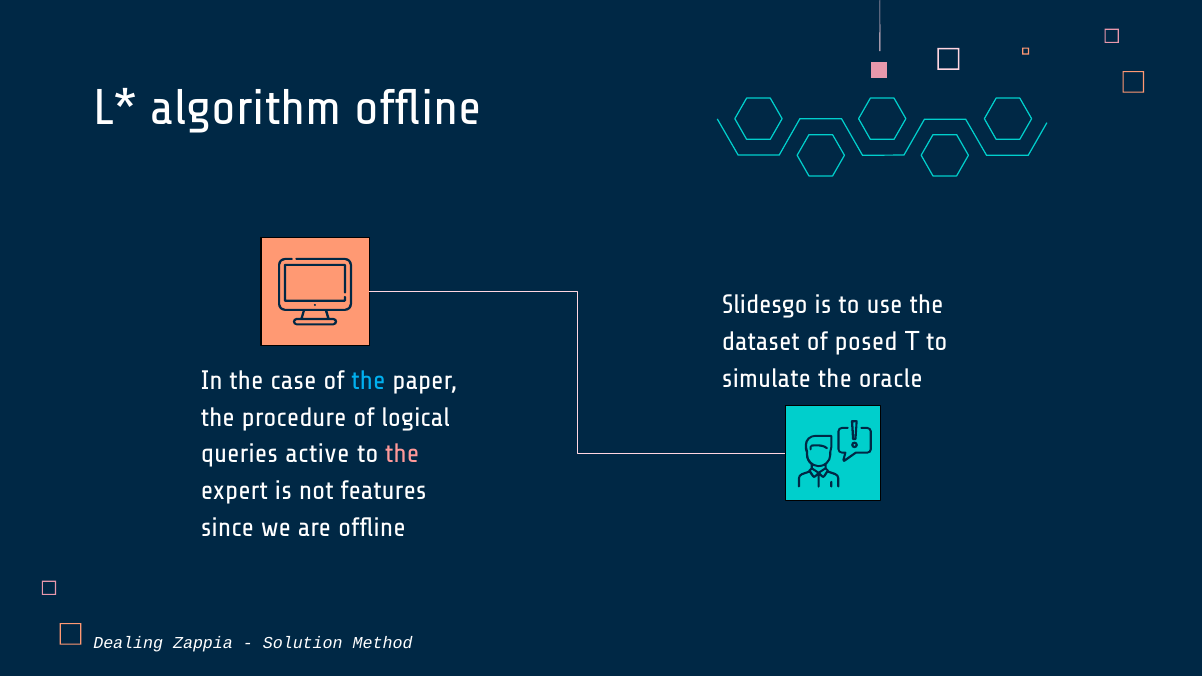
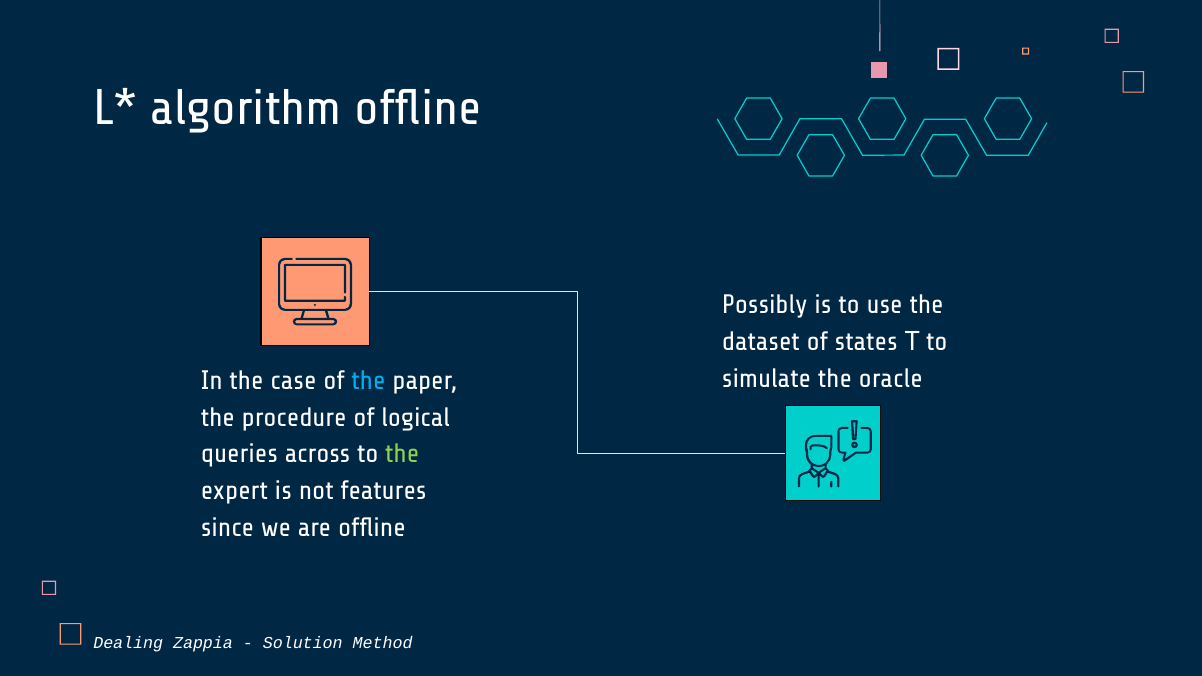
Slidesgo: Slidesgo -> Possibly
posed: posed -> states
active: active -> across
the at (402, 454) colour: pink -> light green
